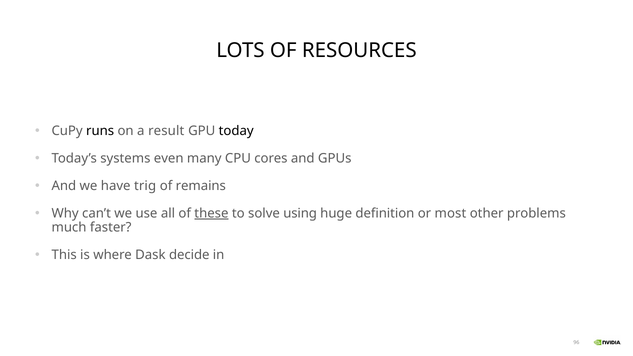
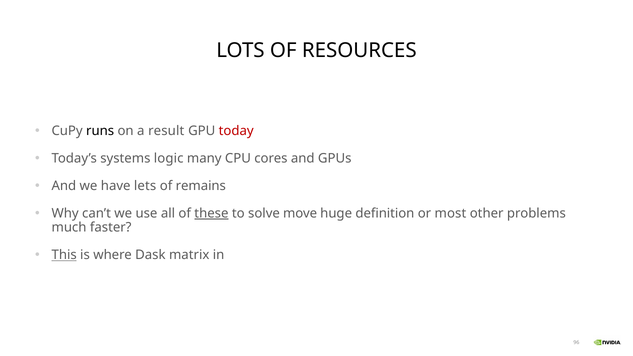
today colour: black -> red
even: even -> logic
trig: trig -> lets
using: using -> move
This underline: none -> present
decide: decide -> matrix
